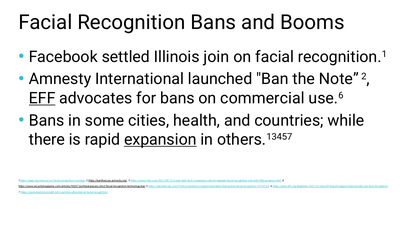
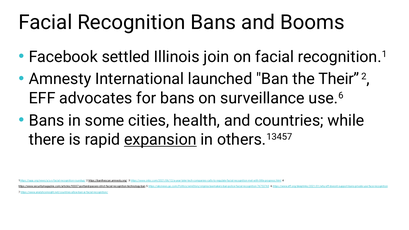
Note: Note -> Their
EFF underline: present -> none
commercial: commercial -> surveillance
